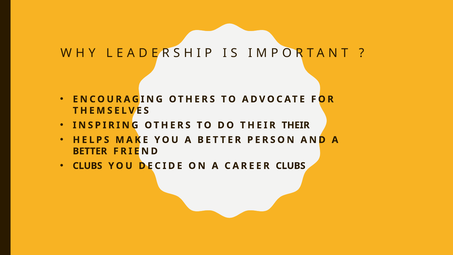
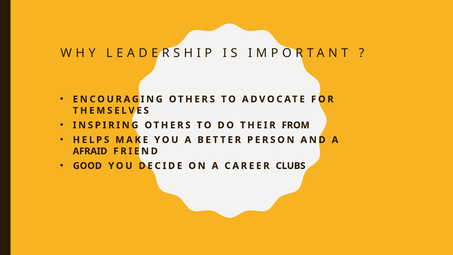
THEIR THEIR: THEIR -> FROM
BETTER at (90, 151): BETTER -> AFRAID
CLUBS at (87, 166): CLUBS -> GOOD
